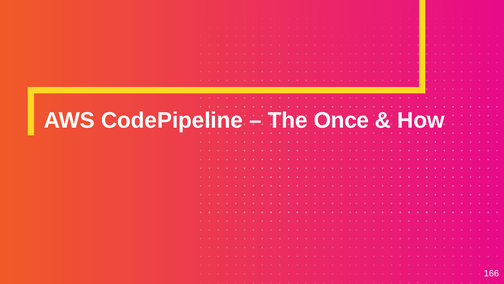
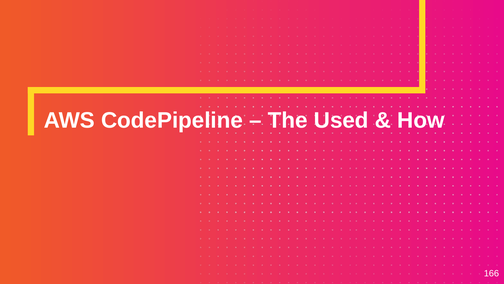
Once: Once -> Used
